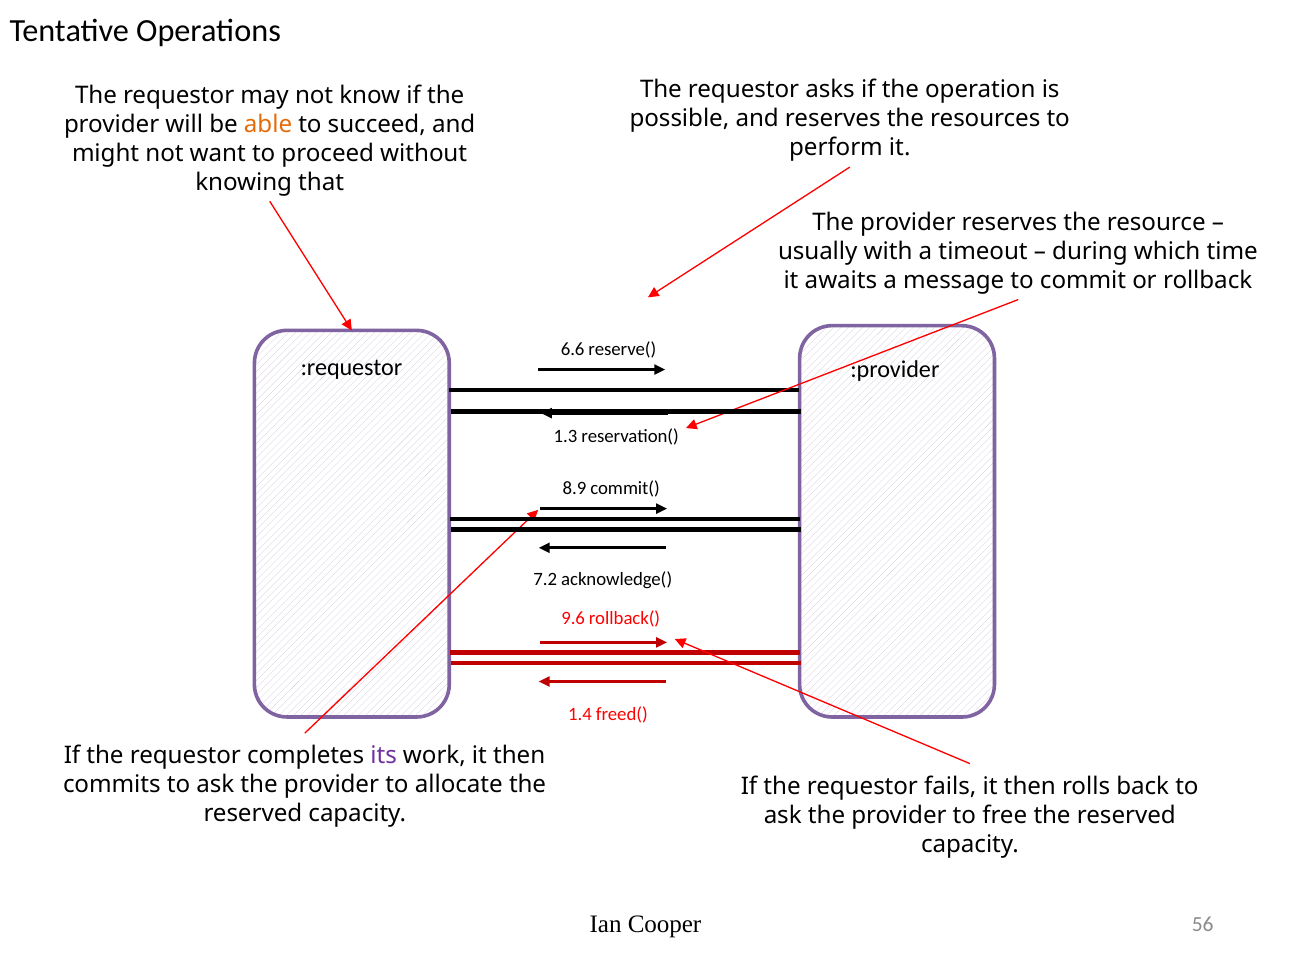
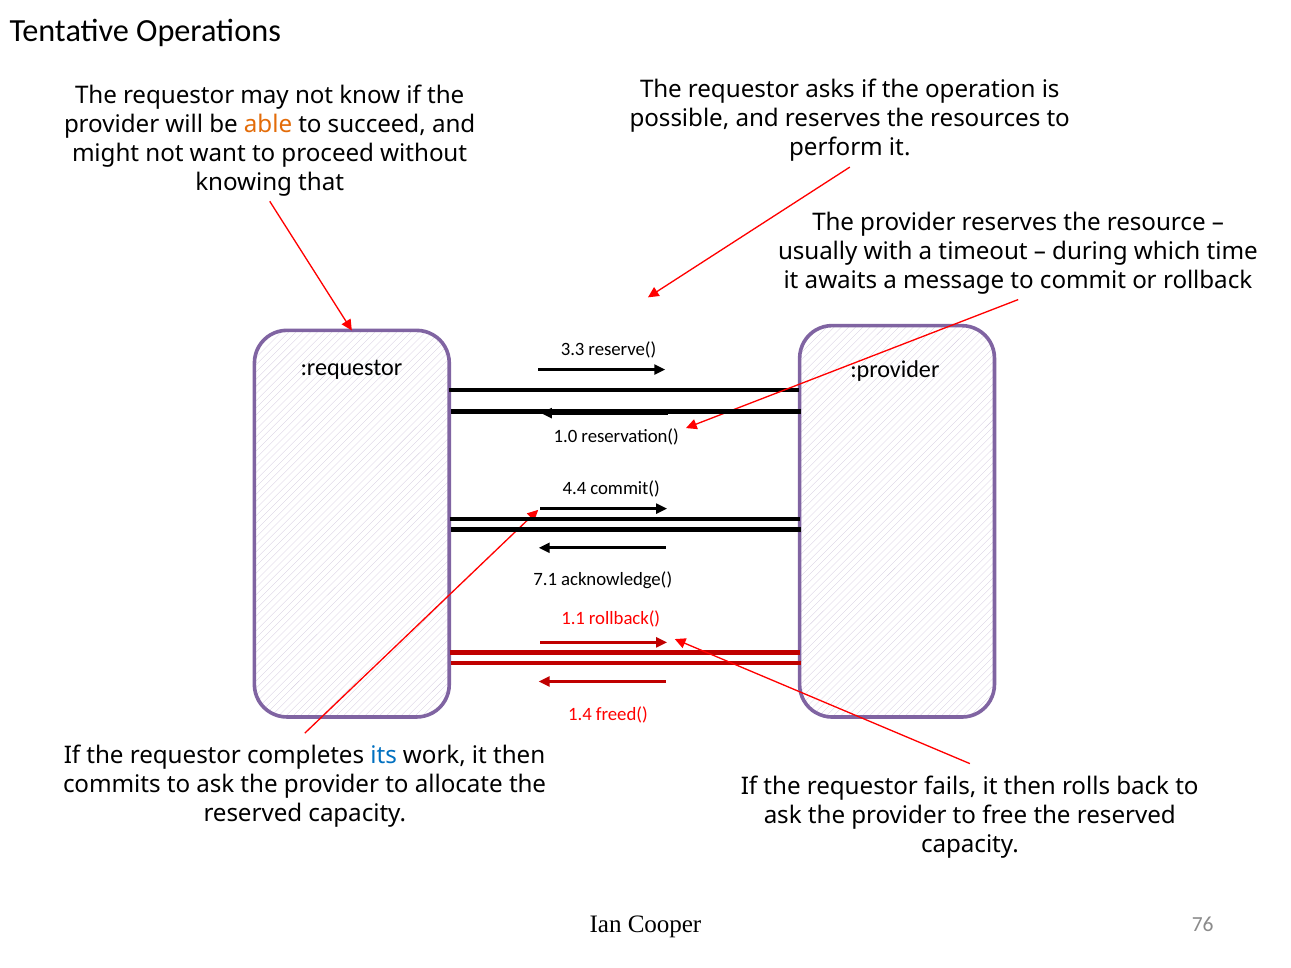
6.6: 6.6 -> 3.3
1.3: 1.3 -> 1.0
8.9: 8.9 -> 4.4
7.2: 7.2 -> 7.1
9.6: 9.6 -> 1.1
its colour: purple -> blue
56: 56 -> 76
